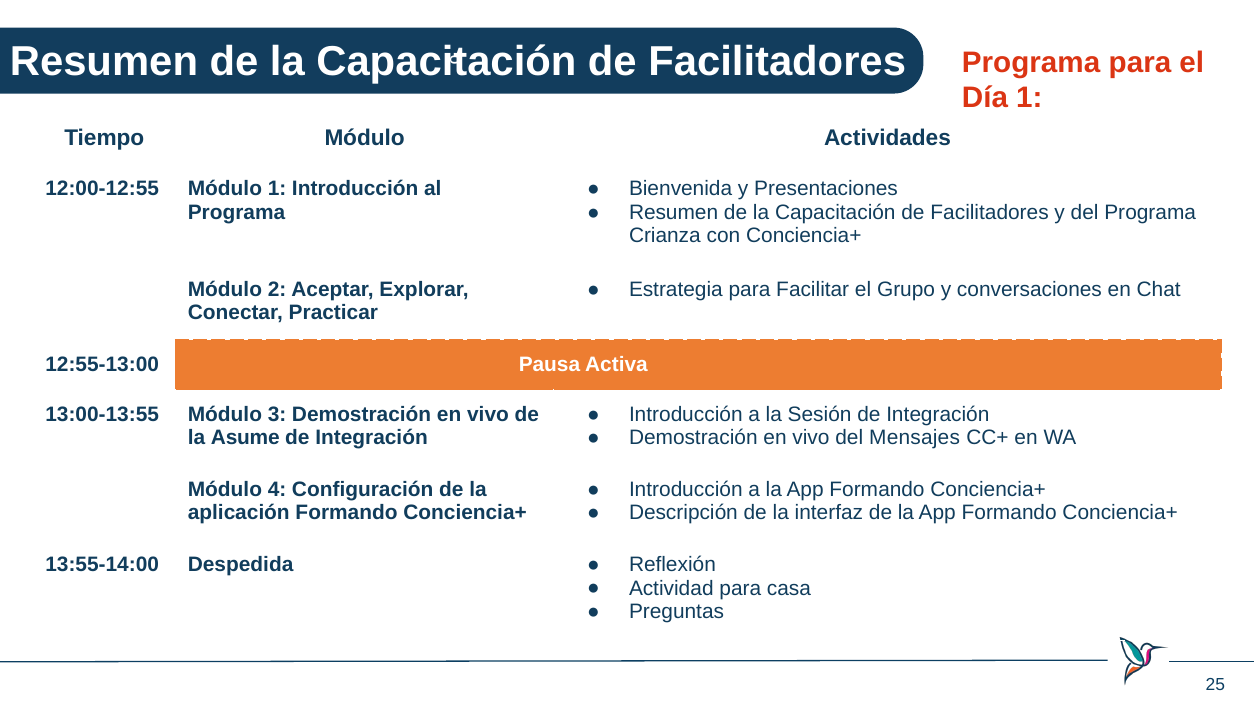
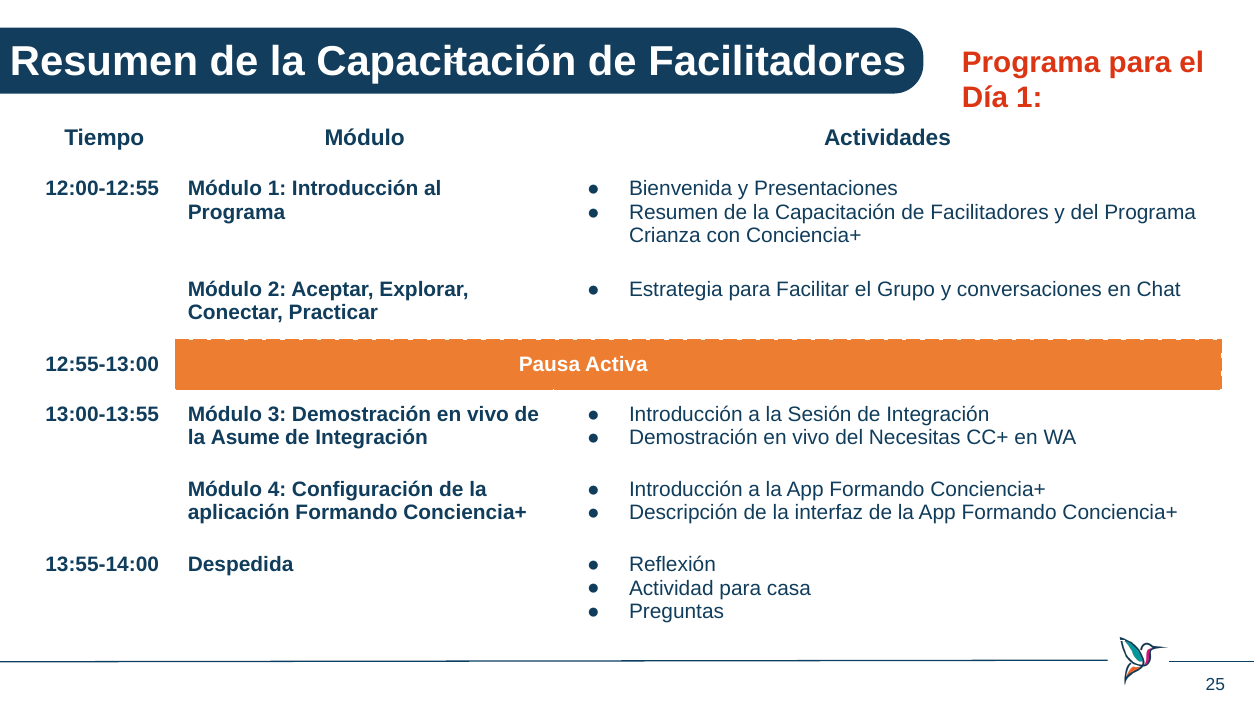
Mensajes: Mensajes -> Necesitas
